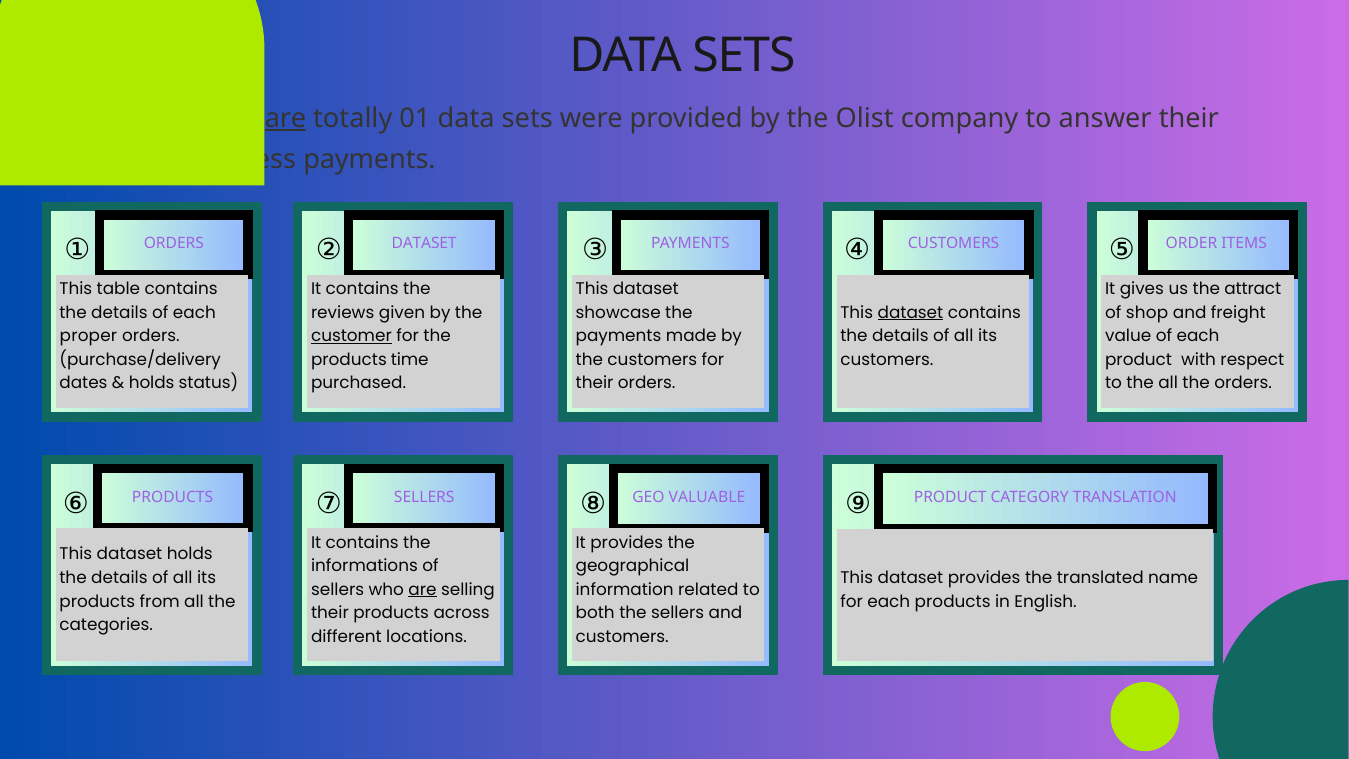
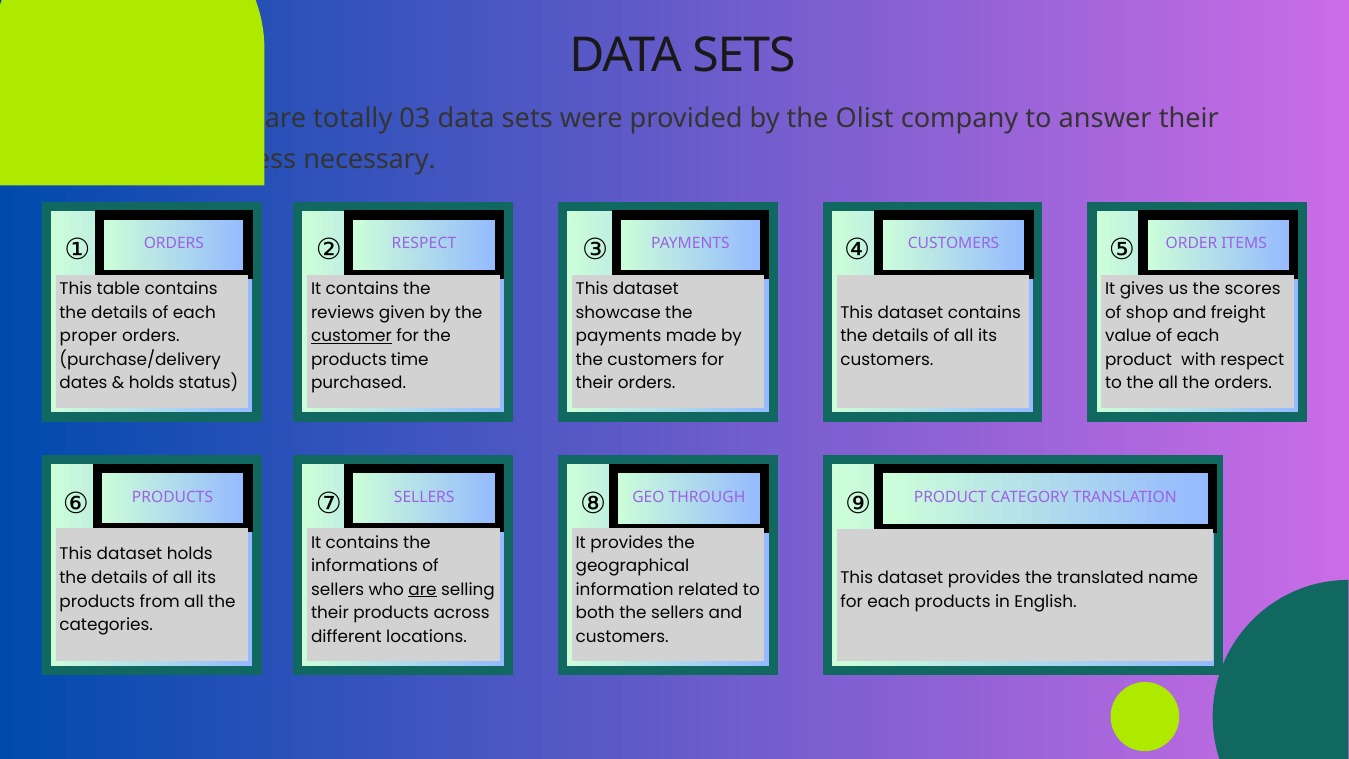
are at (286, 118) underline: present -> none
01: 01 -> 03
payments at (369, 159): payments -> necessary
DATASET at (424, 244): DATASET -> RESPECT
attract: attract -> scores
dataset at (910, 312) underline: present -> none
VALUABLE: VALUABLE -> THROUGH
